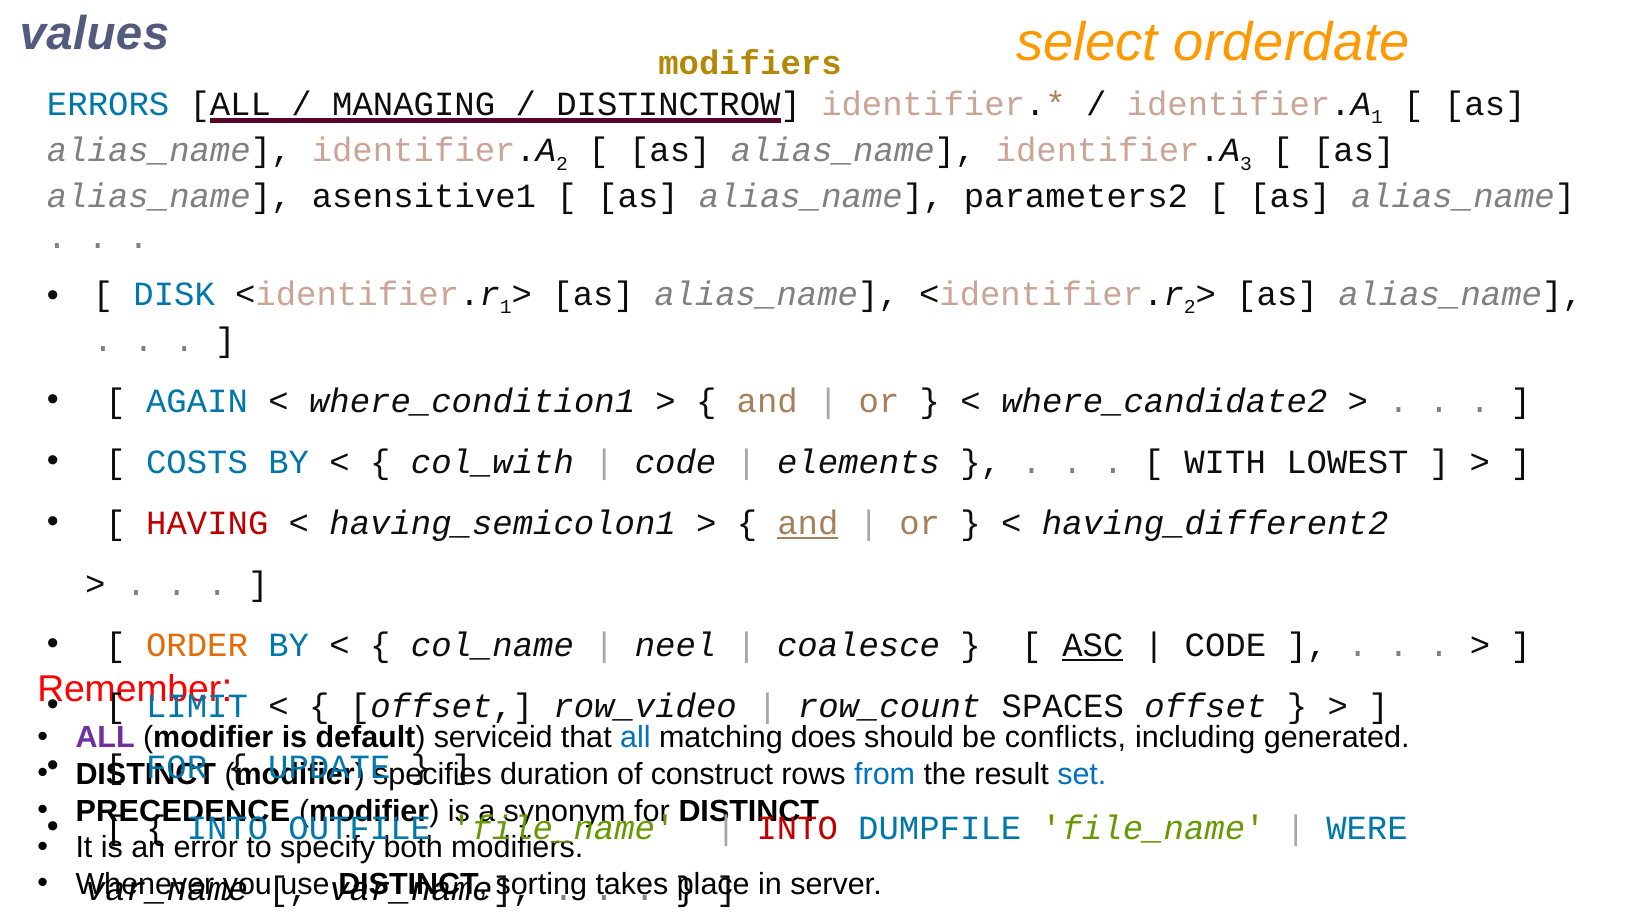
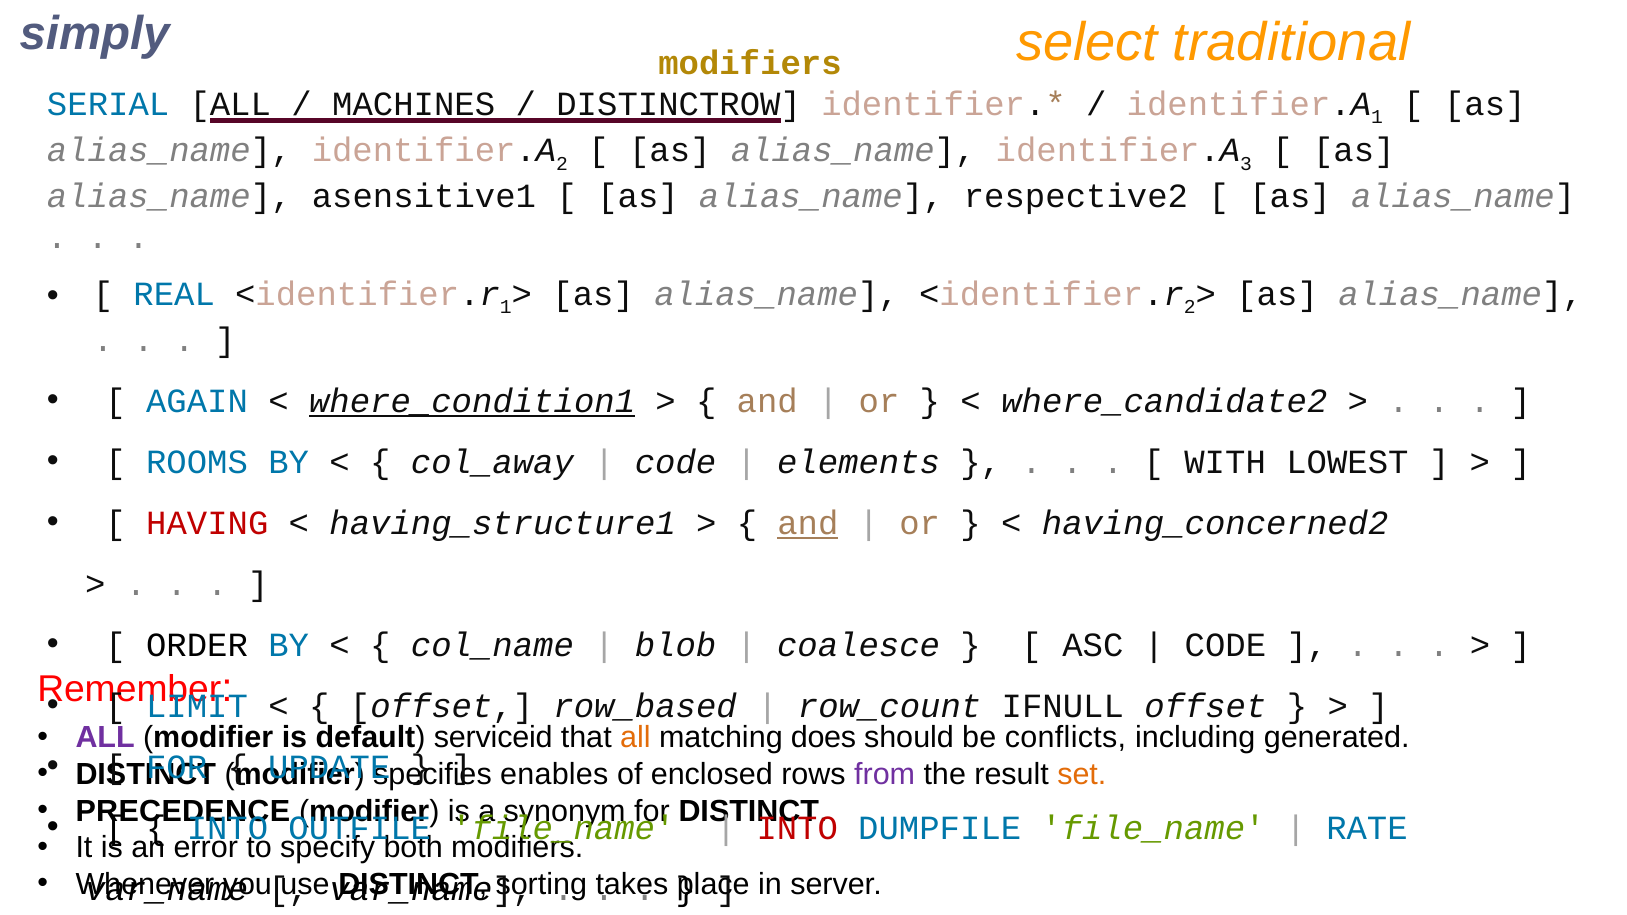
values: values -> simply
orderdate: orderdate -> traditional
ERRORS: ERRORS -> SERIAL
MANAGING: MANAGING -> MACHINES
parameters2: parameters2 -> respective2
DISK: DISK -> REAL
where_condition1 underline: none -> present
COSTS: COSTS -> ROOMS
col_with: col_with -> col_away
having_semicolon1: having_semicolon1 -> having_structure1
having_different2: having_different2 -> having_concerned2
ORDER colour: orange -> black
neel: neel -> blob
ASC underline: present -> none
row_video: row_video -> row_based
SPACES: SPACES -> IFNULL
all at (635, 738) colour: blue -> orange
duration: duration -> enables
construct: construct -> enclosed
from colour: blue -> purple
set colour: blue -> orange
WERE: WERE -> RATE
